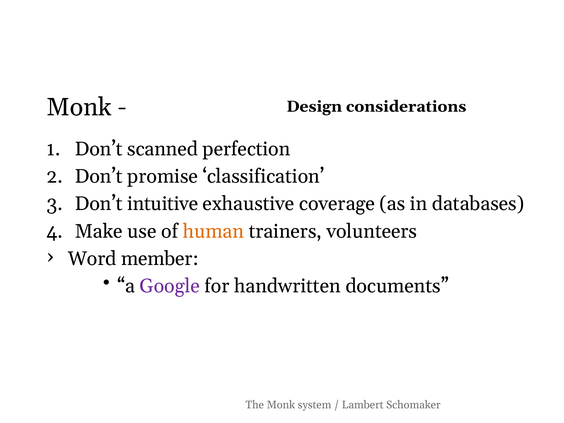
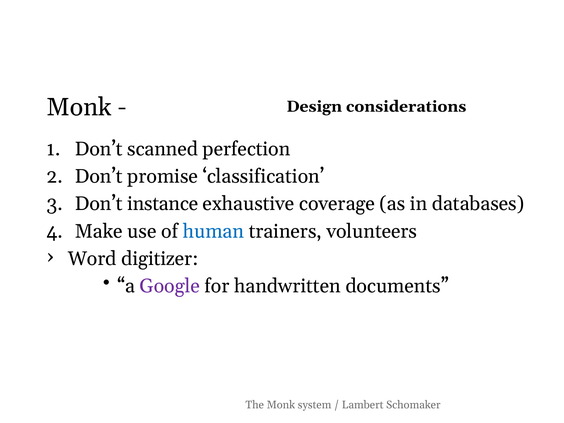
intuitive: intuitive -> instance
human colour: orange -> blue
member: member -> digitizer
